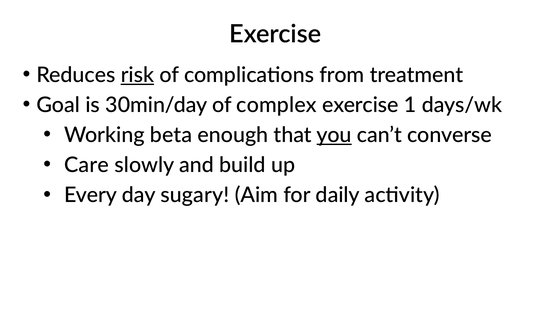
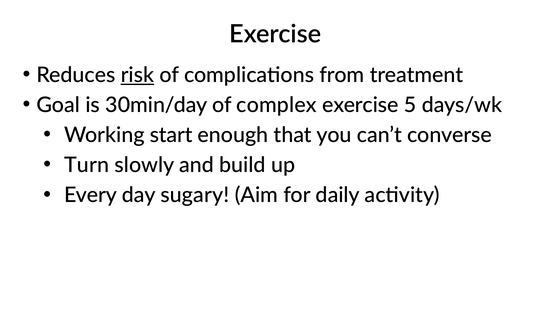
1: 1 -> 5
beta: beta -> start
you underline: present -> none
Care: Care -> Turn
